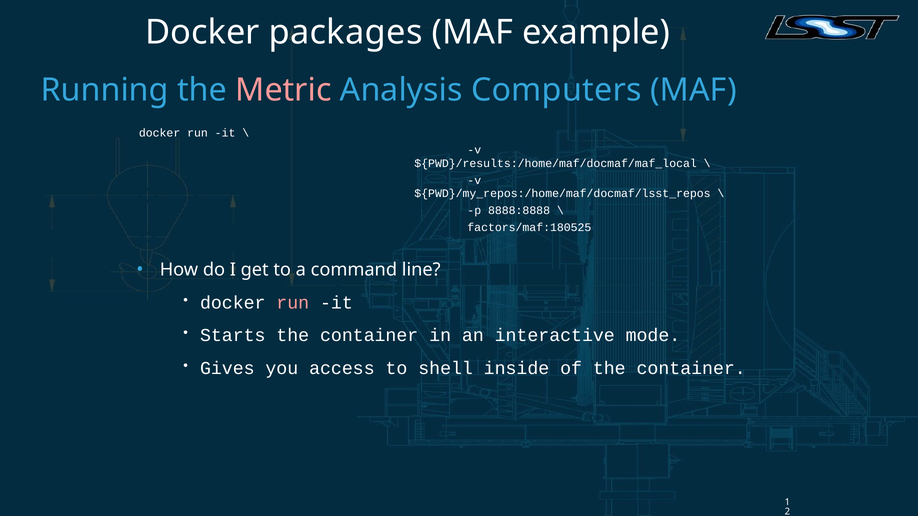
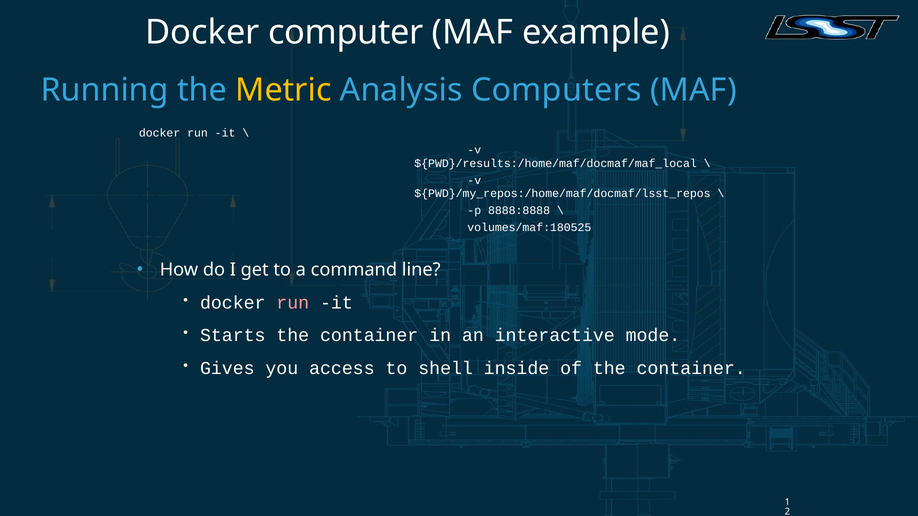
packages: packages -> computer
Metric colour: pink -> yellow
factors/maf:180525: factors/maf:180525 -> volumes/maf:180525
